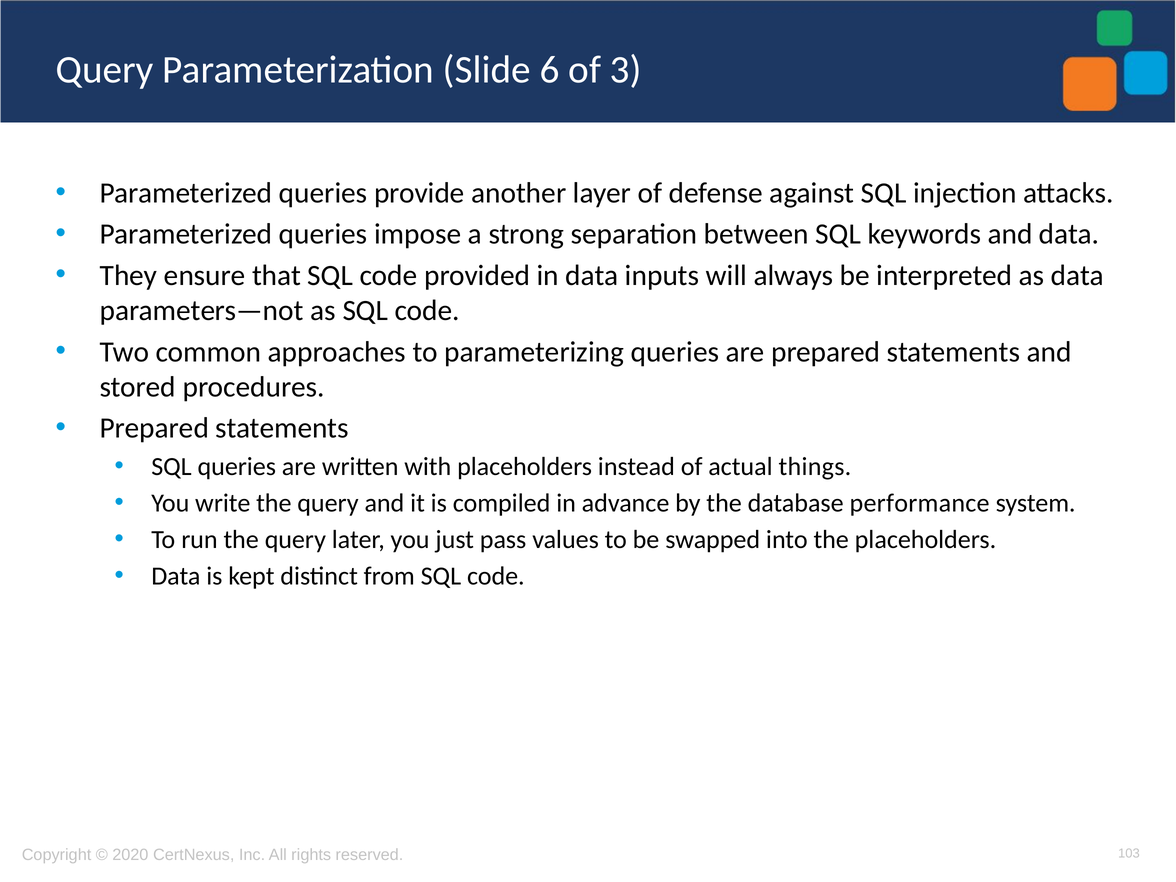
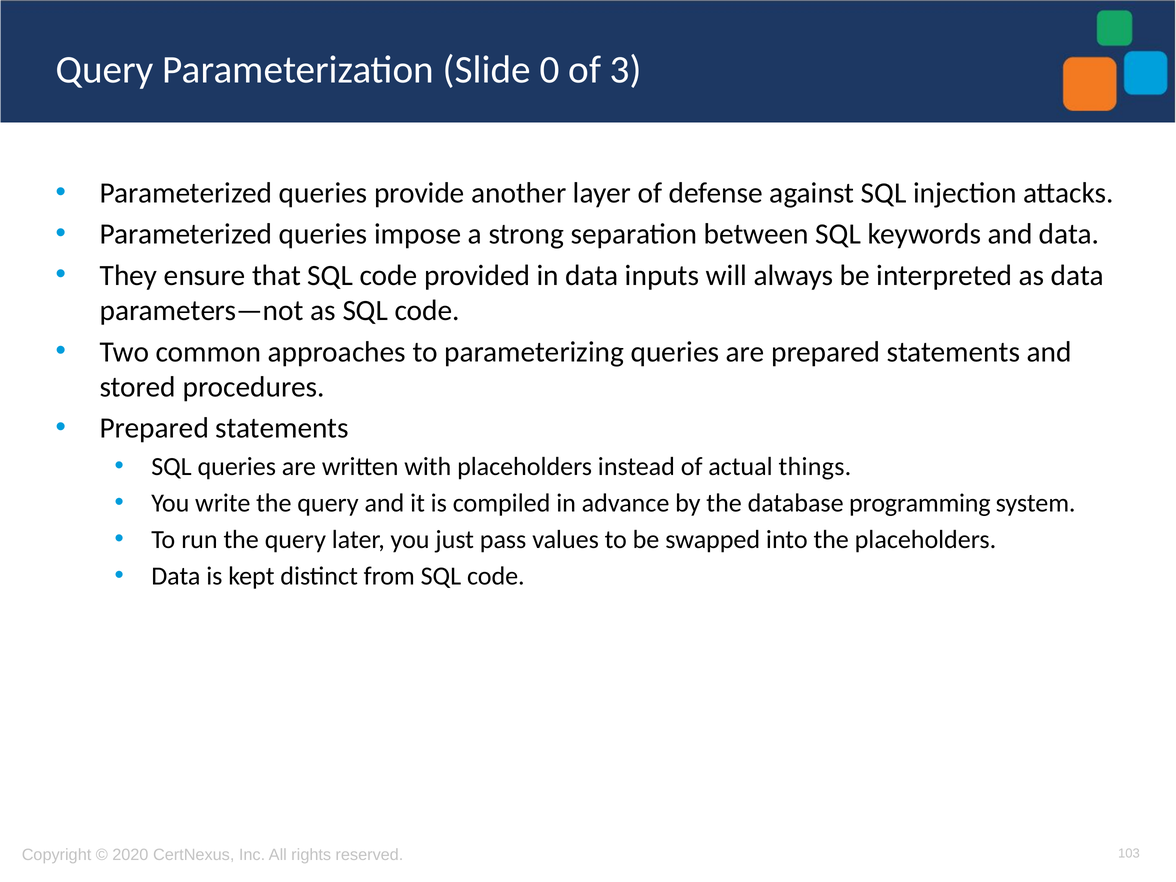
6: 6 -> 0
performance: performance -> programming
